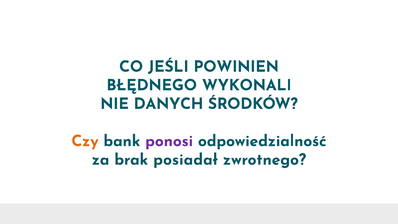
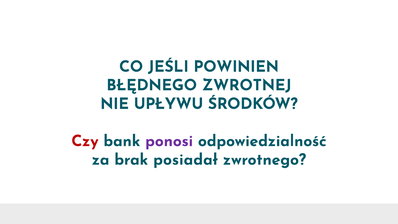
WYKONALI: WYKONALI -> ZWROTNEJ
DANYCH: DANYCH -> UPŁYWU
Czy colour: orange -> red
